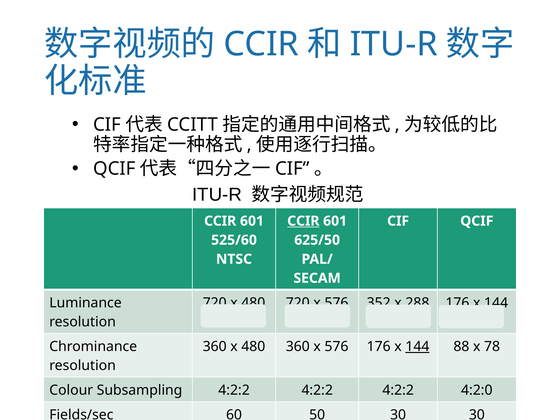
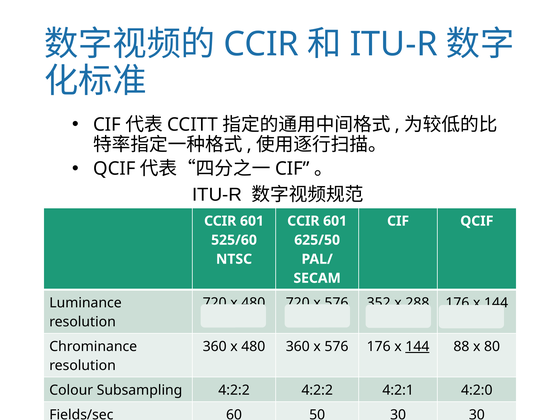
CCIR at (303, 221) underline: present -> none
78: 78 -> 80
4:2:2 4:2:2 4:2:2: 4:2:2 -> 4:2:1
